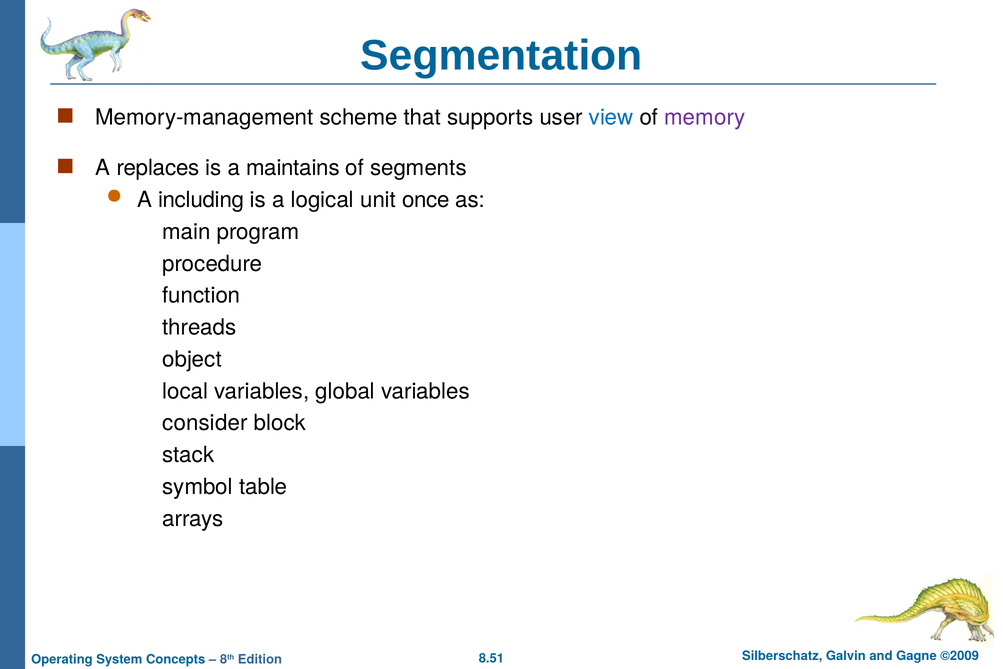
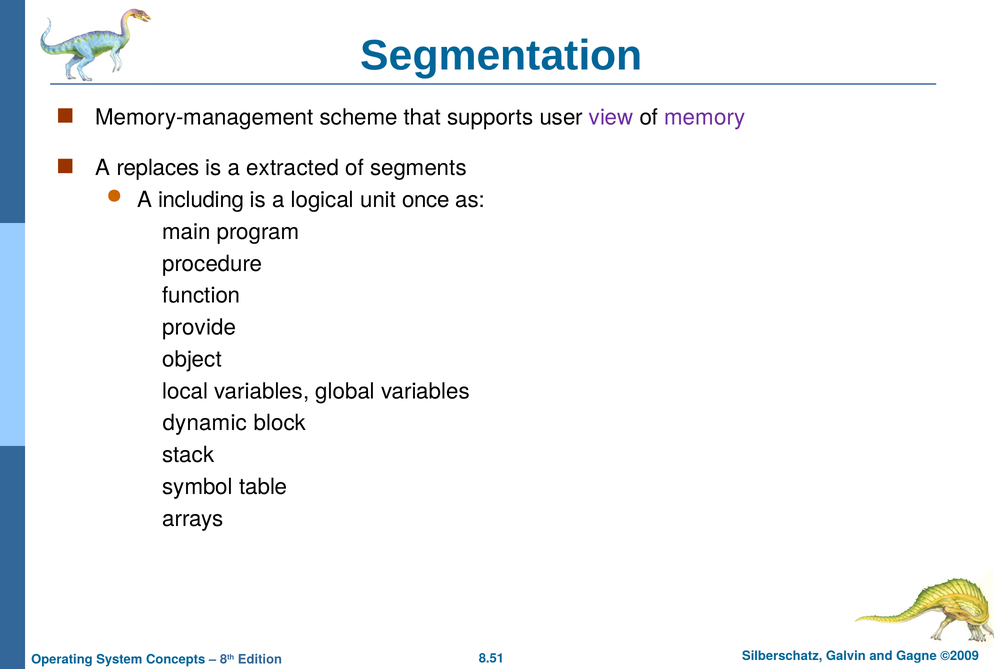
view colour: blue -> purple
maintains: maintains -> extracted
threads: threads -> provide
consider: consider -> dynamic
